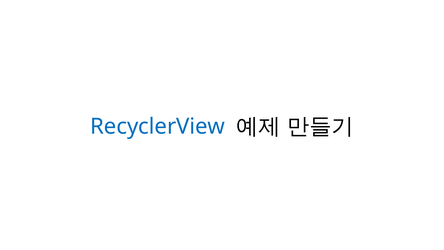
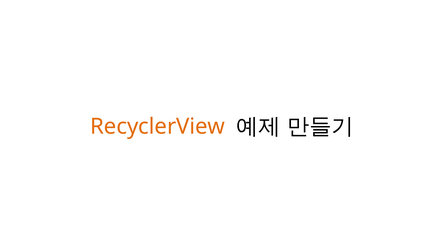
RecyclerView colour: blue -> orange
